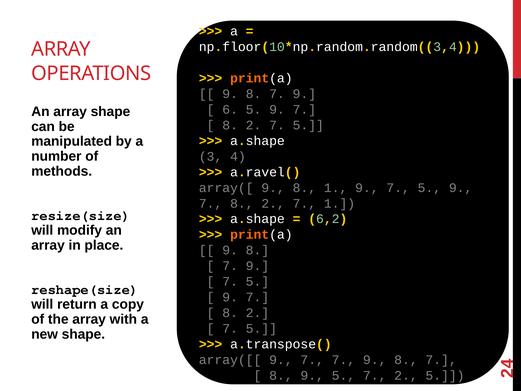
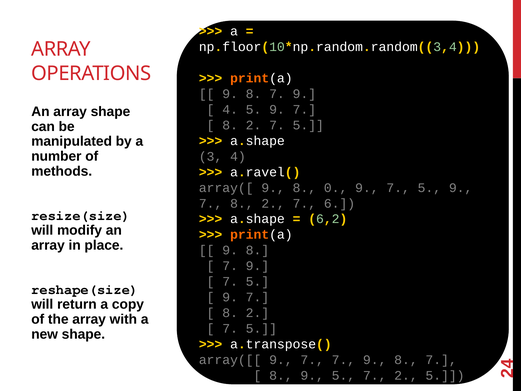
6 at (230, 109): 6 -> 4
8 1: 1 -> 0
7 1: 1 -> 6
